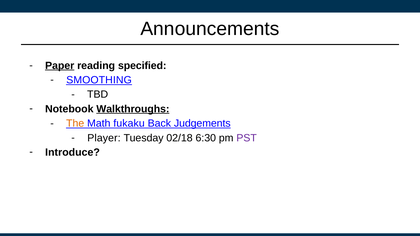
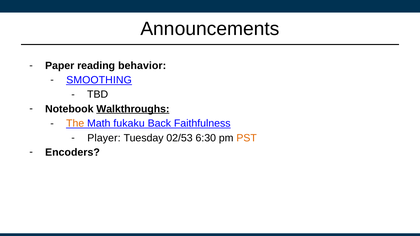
Paper underline: present -> none
specified: specified -> behavior
Judgements: Judgements -> Faithfulness
02/18: 02/18 -> 02/53
PST colour: purple -> orange
Introduce: Introduce -> Encoders
